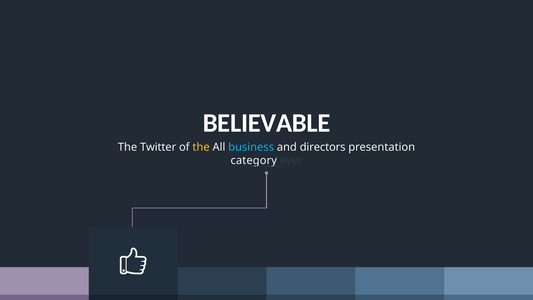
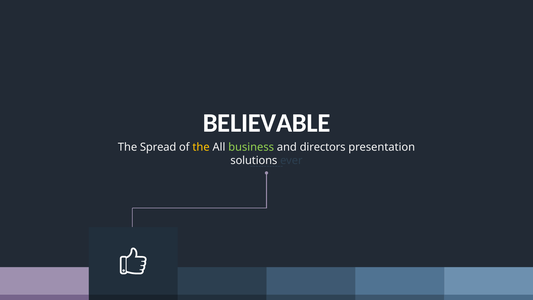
Twitter: Twitter -> Spread
business colour: light blue -> light green
category: category -> solutions
